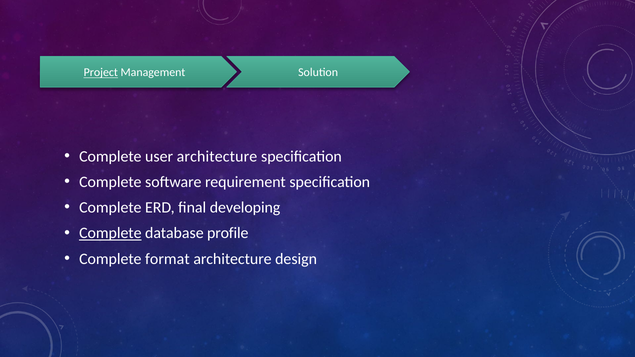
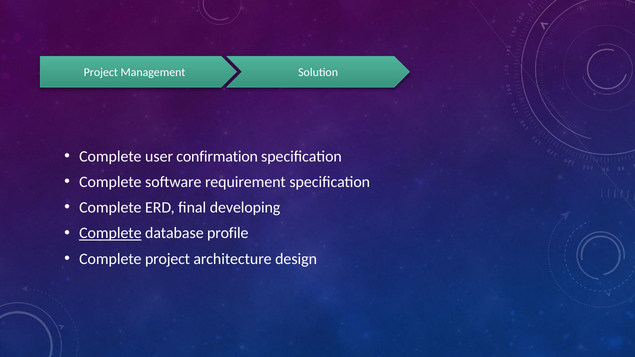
Project at (101, 73) underline: present -> none
user architecture: architecture -> confirmation
Complete format: format -> project
